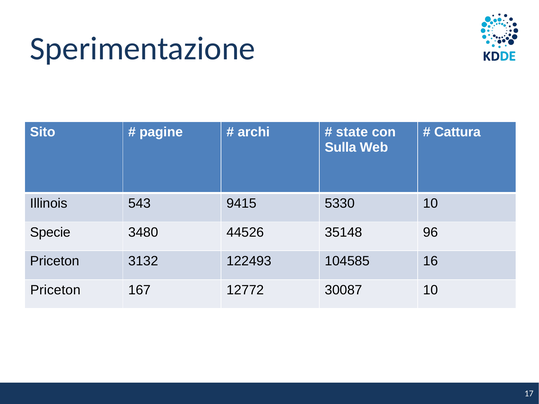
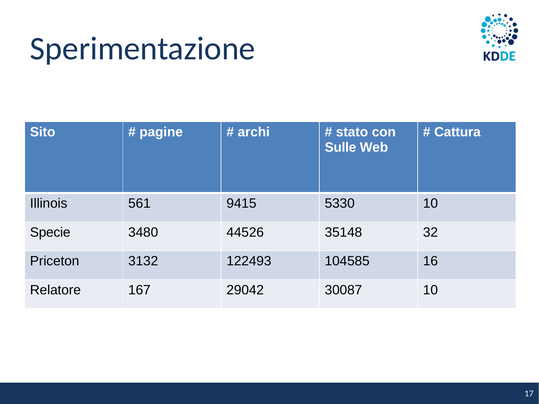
state: state -> stato
Sulla: Sulla -> Sulle
543: 543 -> 561
96: 96 -> 32
Priceton at (55, 290): Priceton -> Relatore
12772: 12772 -> 29042
